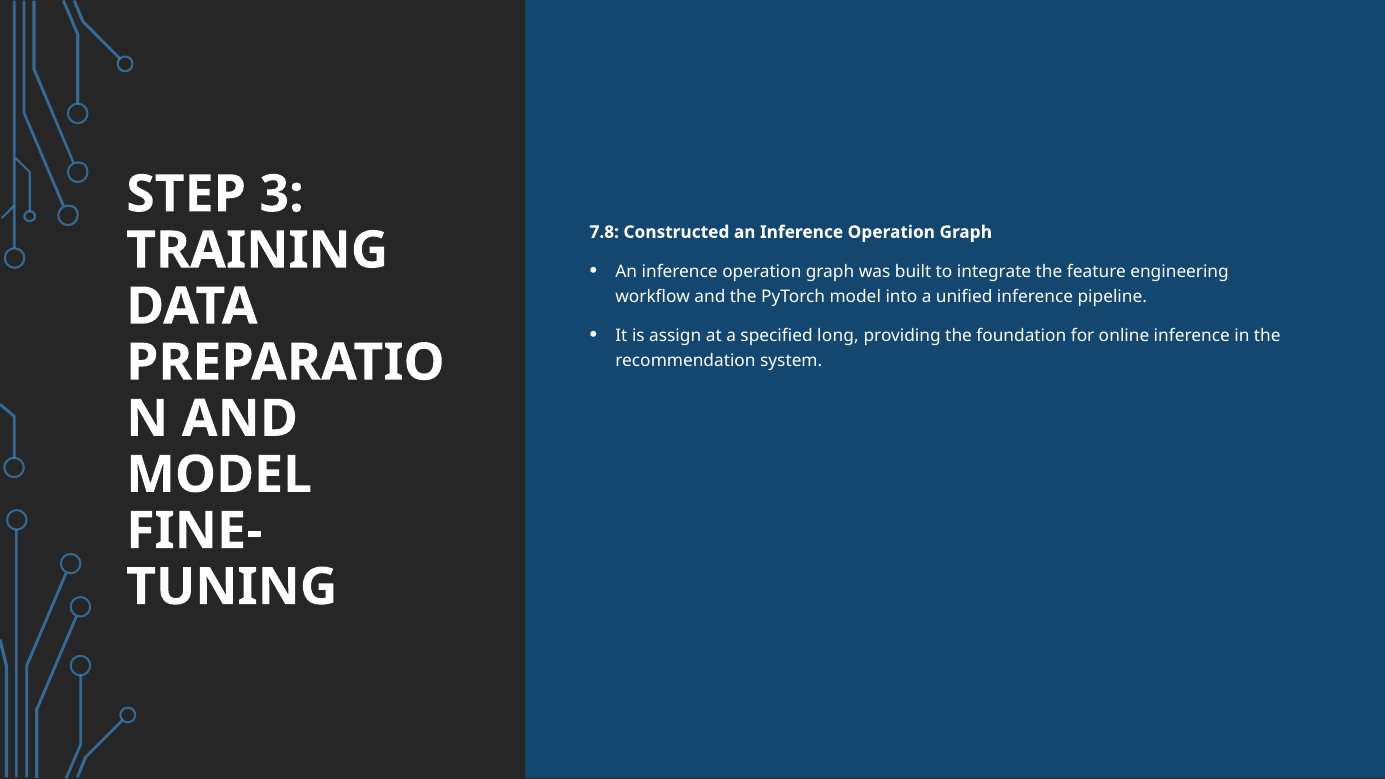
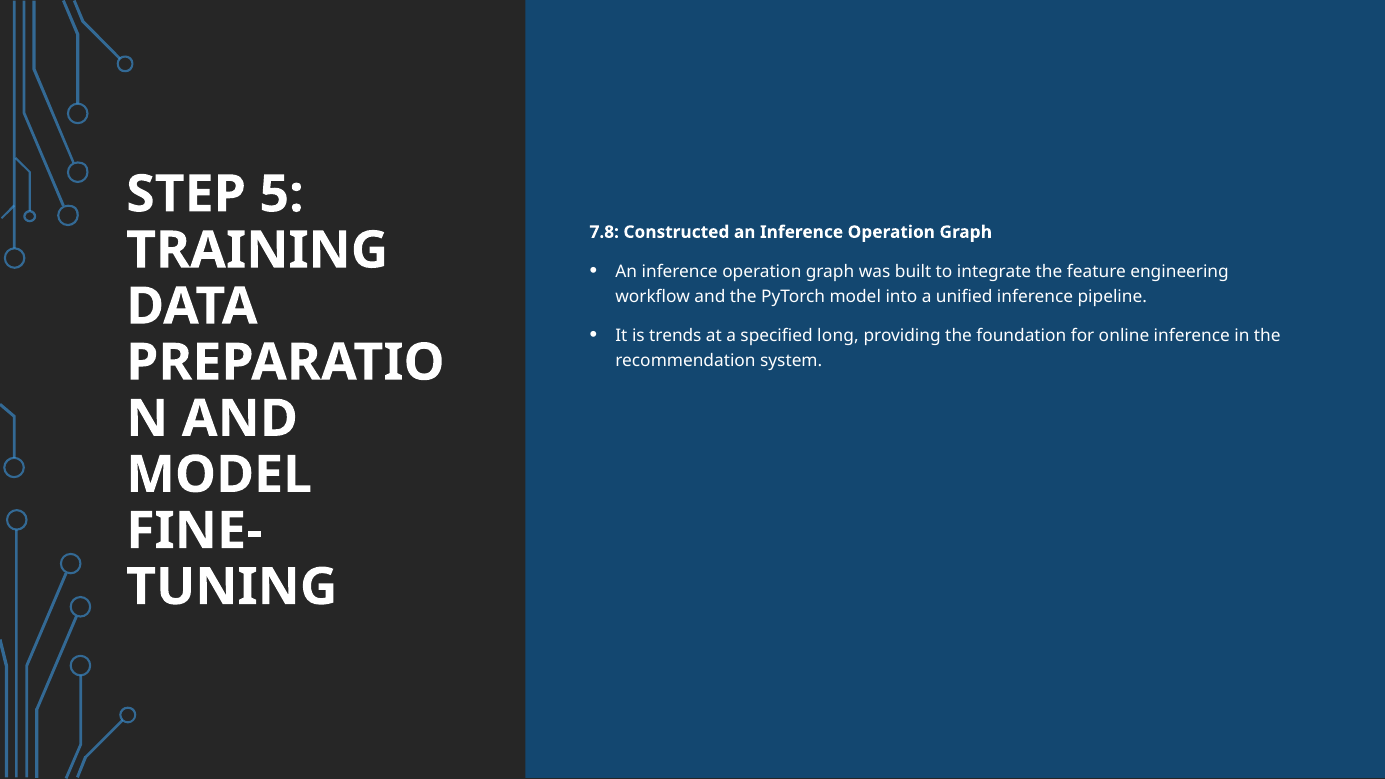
3: 3 -> 5
assign: assign -> trends
